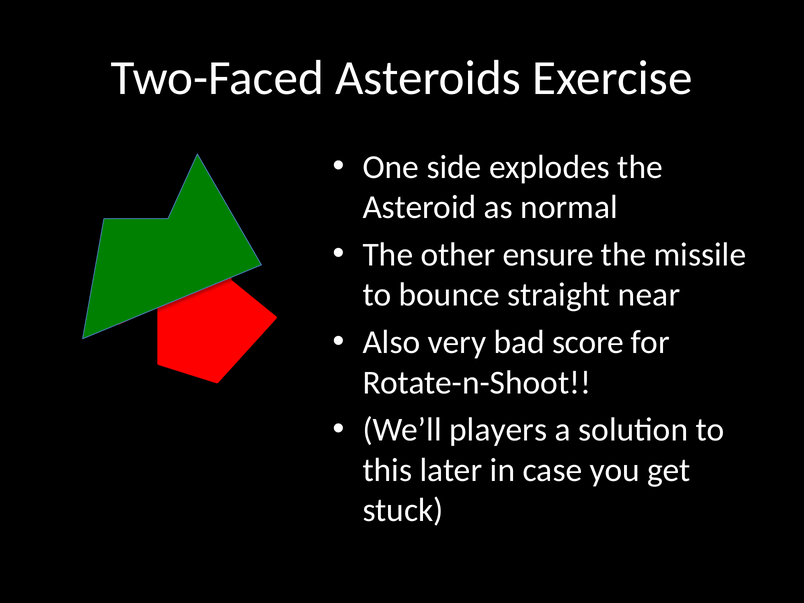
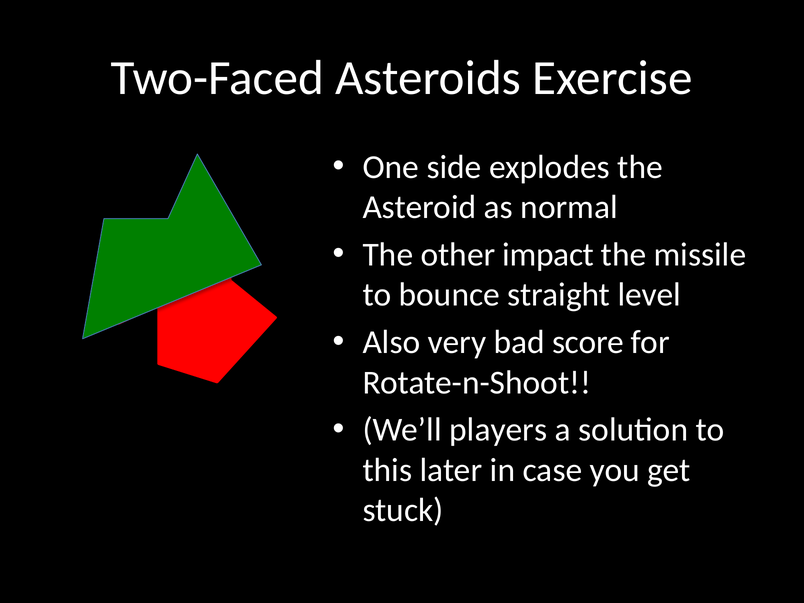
ensure: ensure -> impact
near: near -> level
